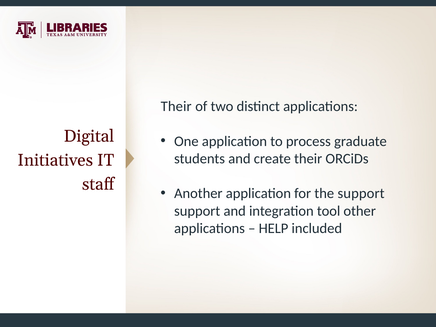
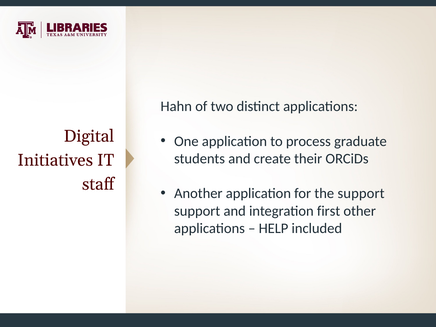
Their at (176, 106): Their -> Hahn
tool: tool -> first
